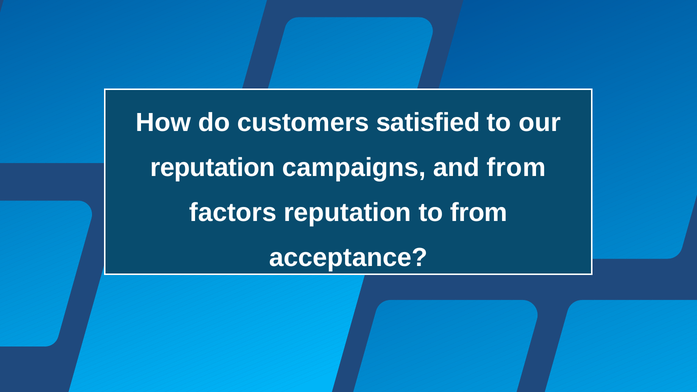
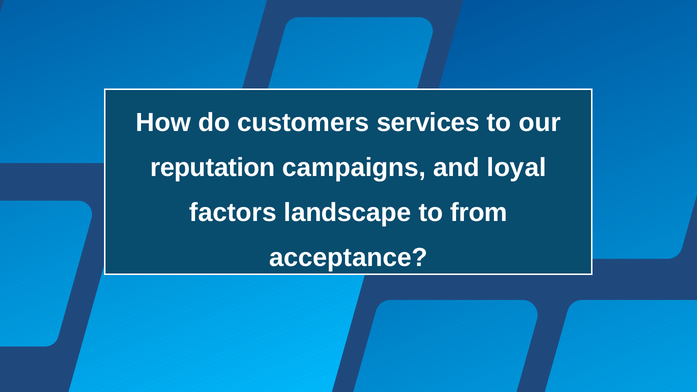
satisfied: satisfied -> services
and from: from -> loyal
factors reputation: reputation -> landscape
